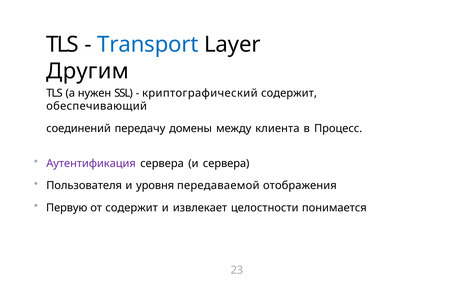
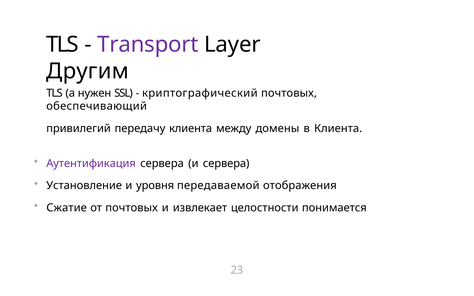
Transport colour: blue -> purple
криптографический содержит: содержит -> почтовых
соединений: соединений -> привилегий
передачу домены: домены -> клиента
клиента: клиента -> домены
в Процесс: Процесс -> Клиента
Пользователя: Пользователя -> Установление
Первую: Первую -> Сжатие
от содержит: содержит -> почтовых
